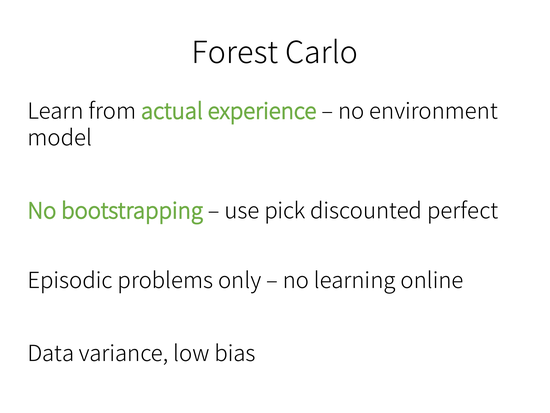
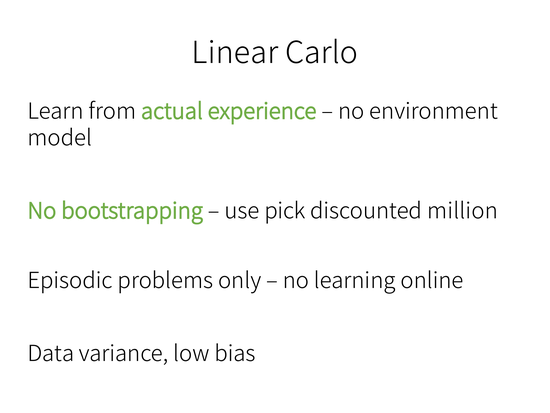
Forest: Forest -> Linear
perfect: perfect -> million
